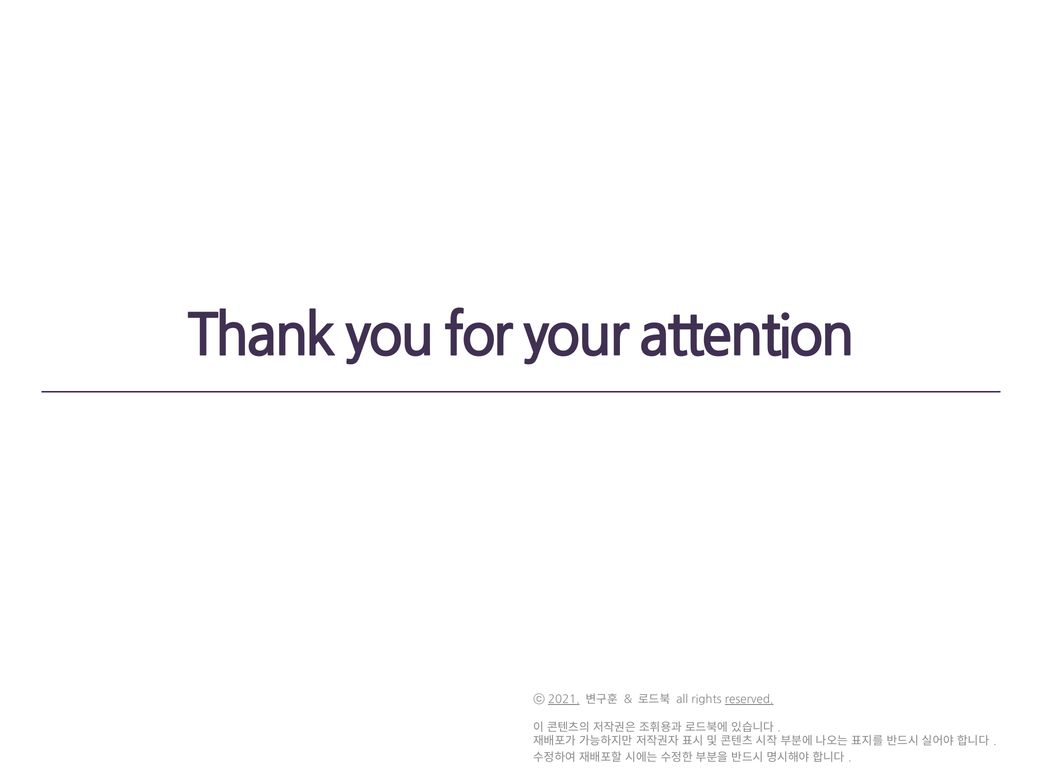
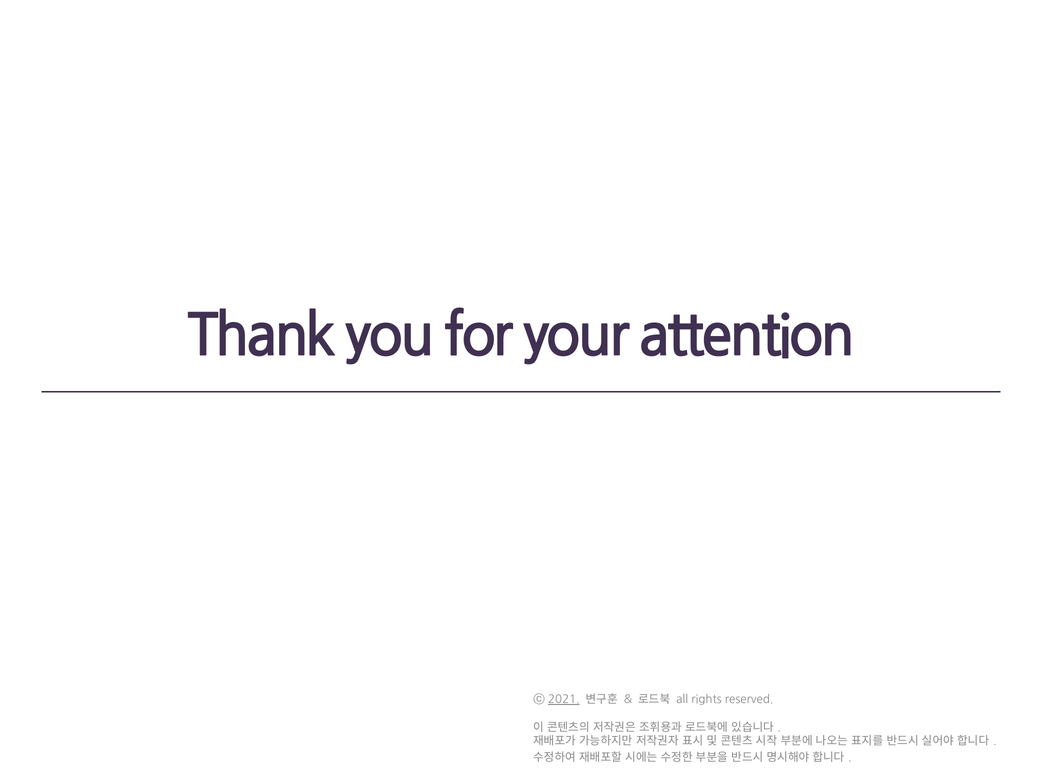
reserved underline: present -> none
